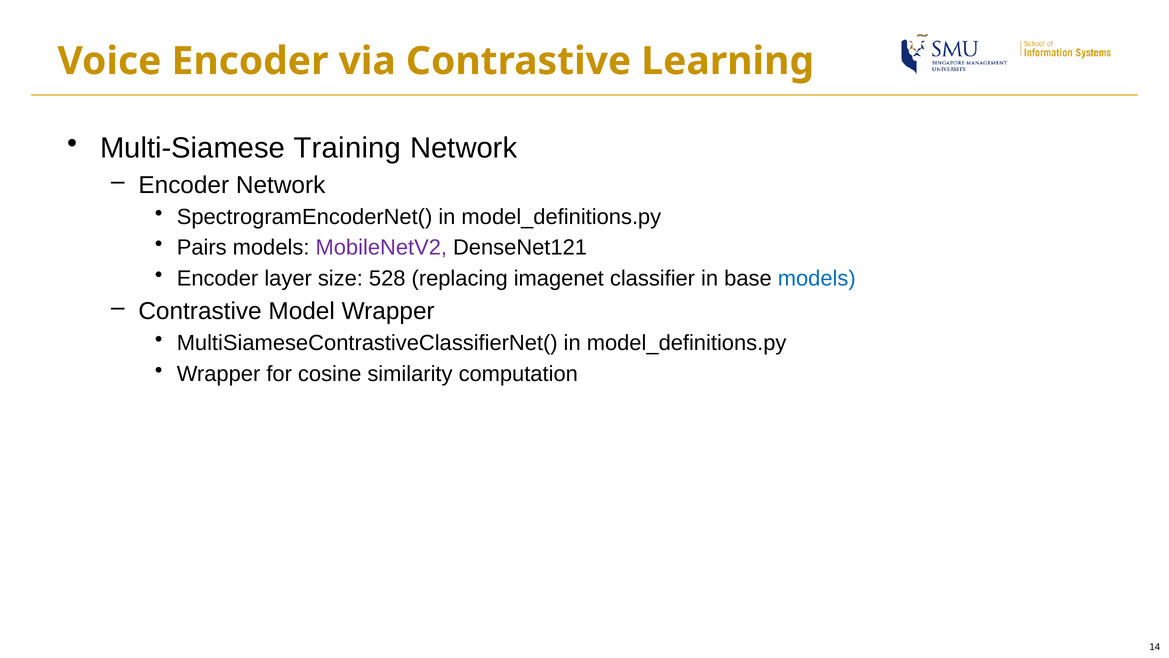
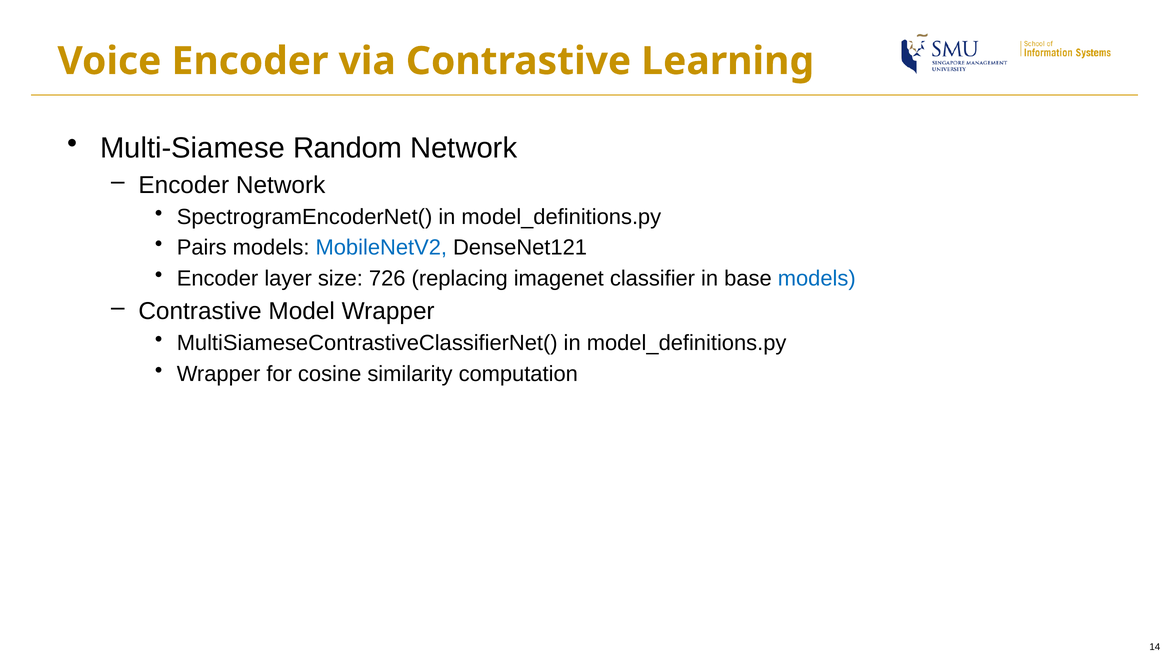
Training: Training -> Random
MobileNetV2 colour: purple -> blue
528: 528 -> 726
